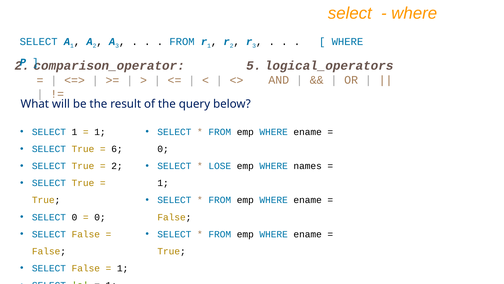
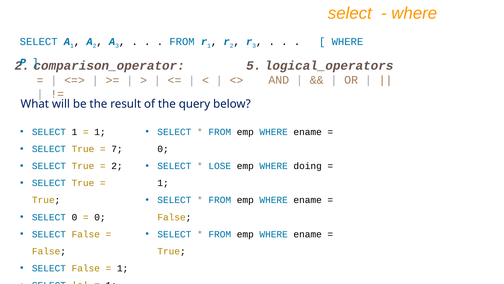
6: 6 -> 7
names: names -> doing
